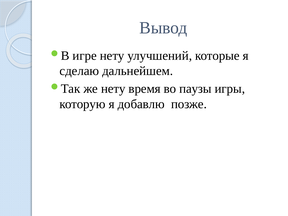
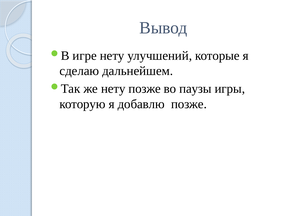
нету время: время -> позже
